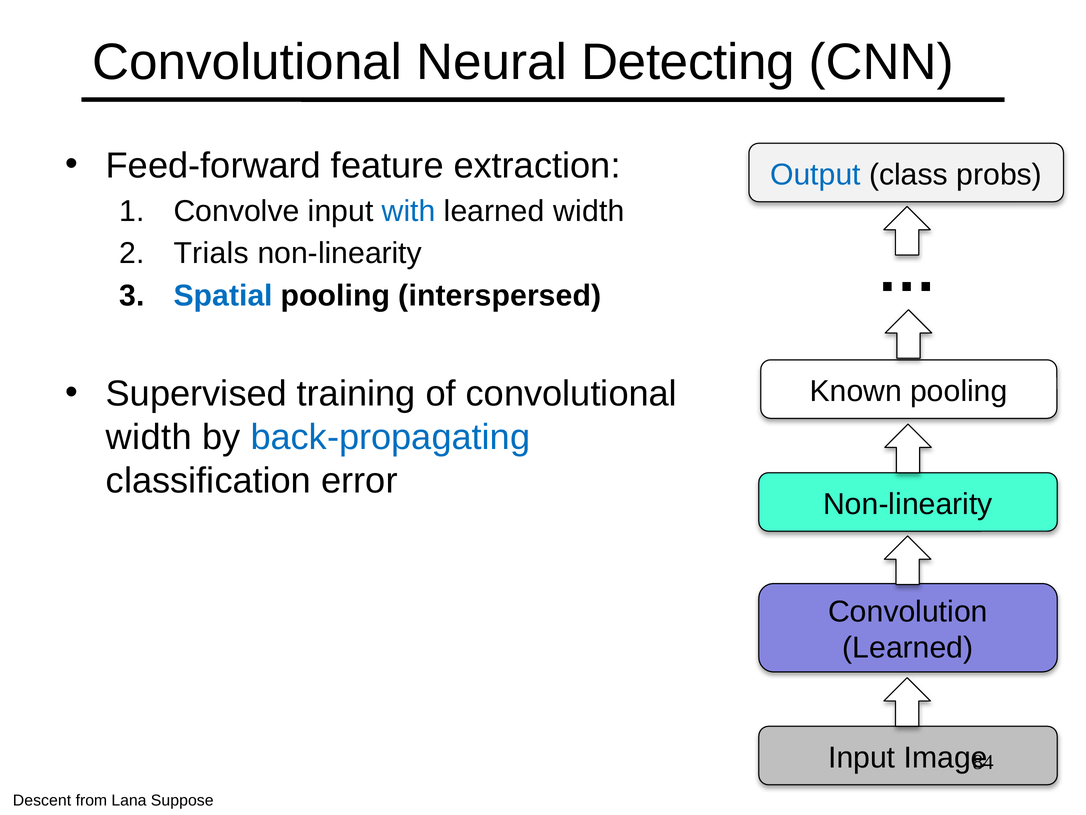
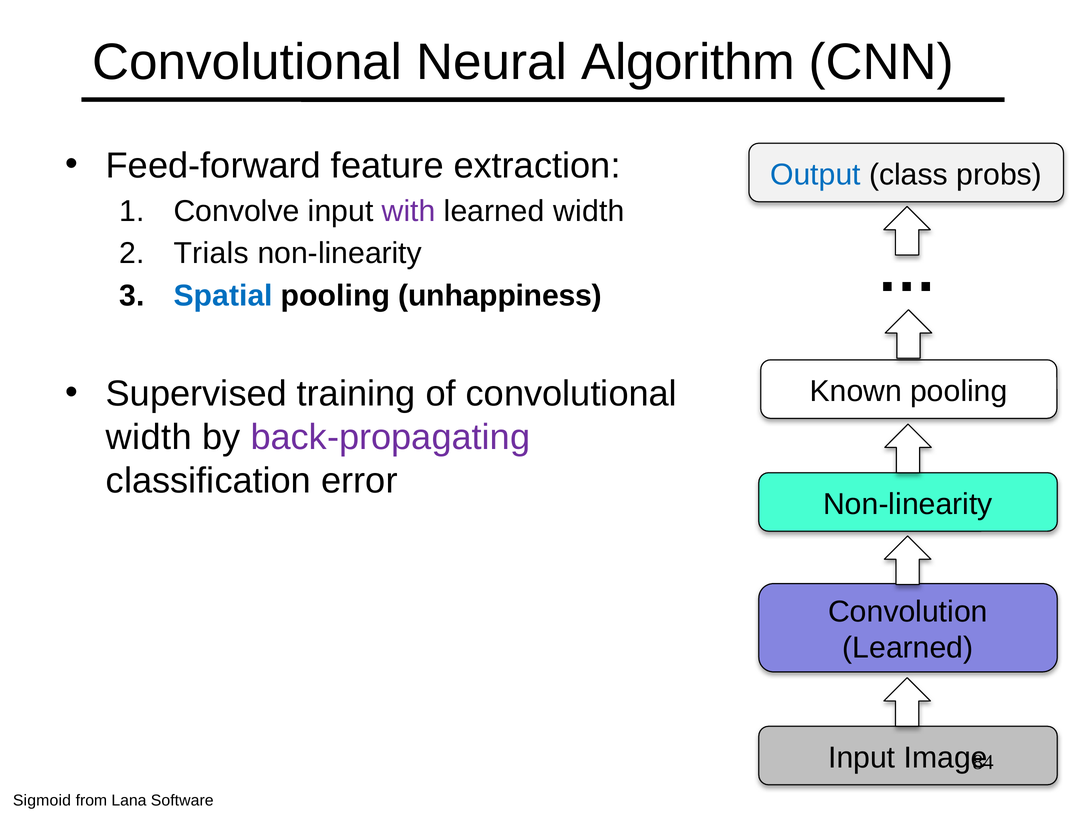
Detecting: Detecting -> Algorithm
with colour: blue -> purple
interspersed: interspersed -> unhappiness
back-propagating colour: blue -> purple
Descent: Descent -> Sigmoid
Suppose: Suppose -> Software
